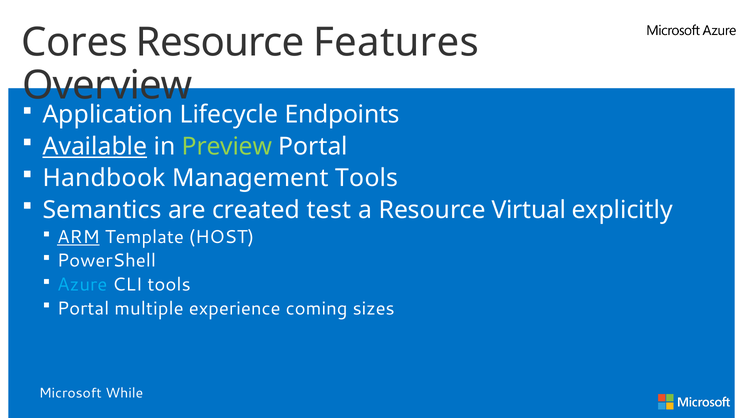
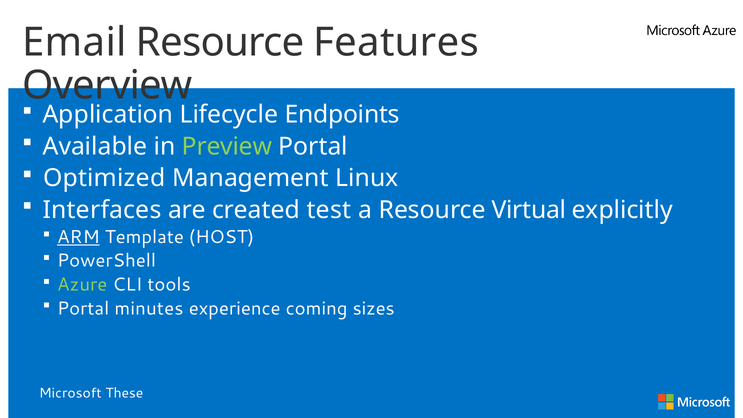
Cores: Cores -> Email
Available underline: present -> none
Handbook: Handbook -> Optimized
Management Tools: Tools -> Linux
Semantics: Semantics -> Interfaces
Azure colour: light blue -> light green
multiple: multiple -> minutes
While: While -> These
